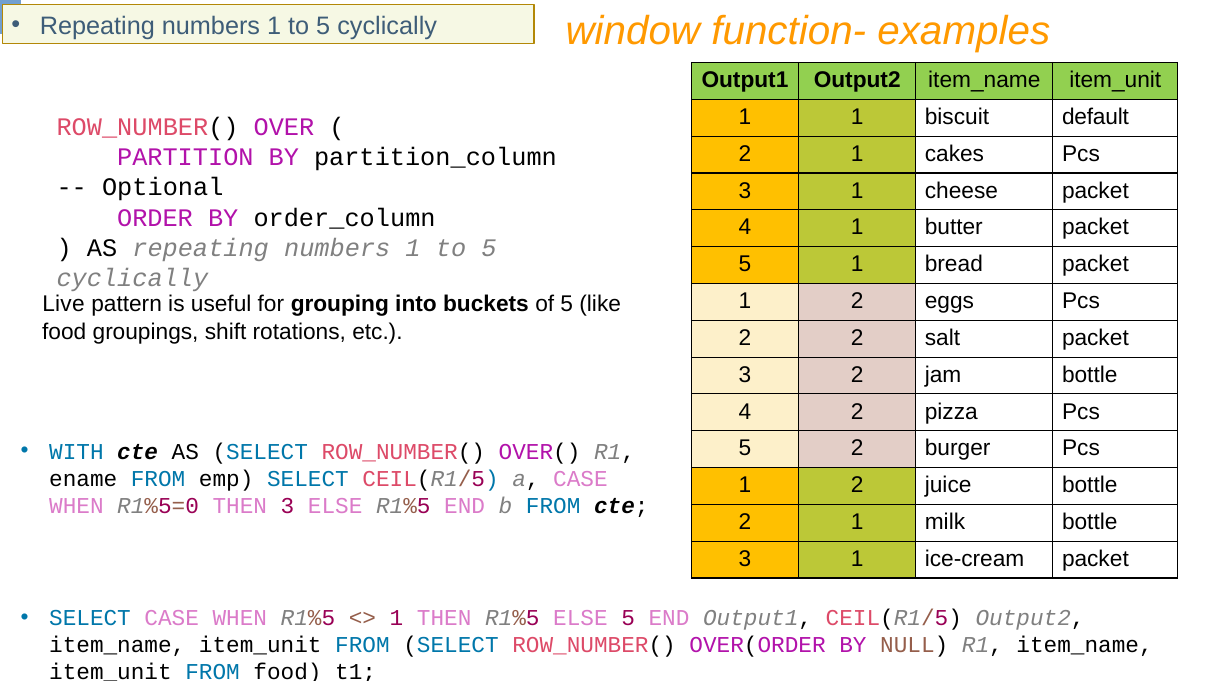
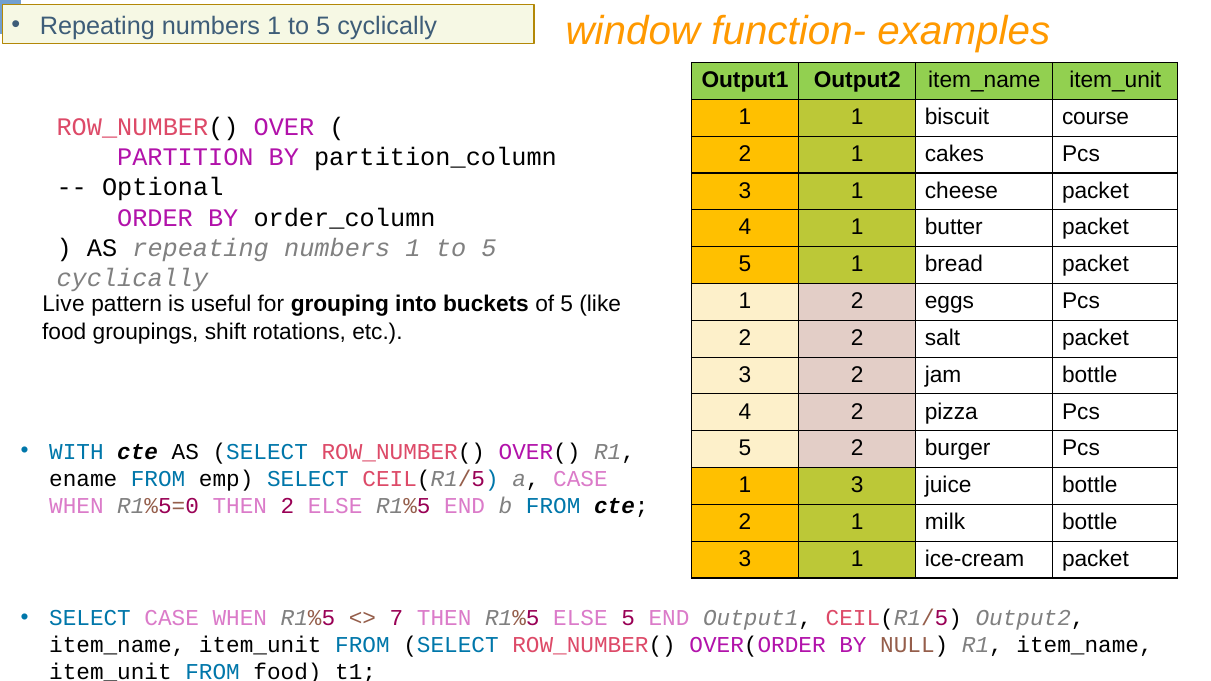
default: default -> course
2 at (857, 485): 2 -> 3
THEN 3: 3 -> 2
1 at (397, 618): 1 -> 7
